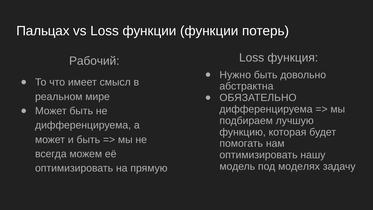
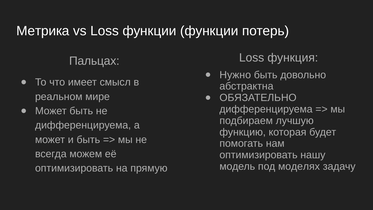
Пальцах: Пальцах -> Метрика
Рабочий: Рабочий -> Пальцах
